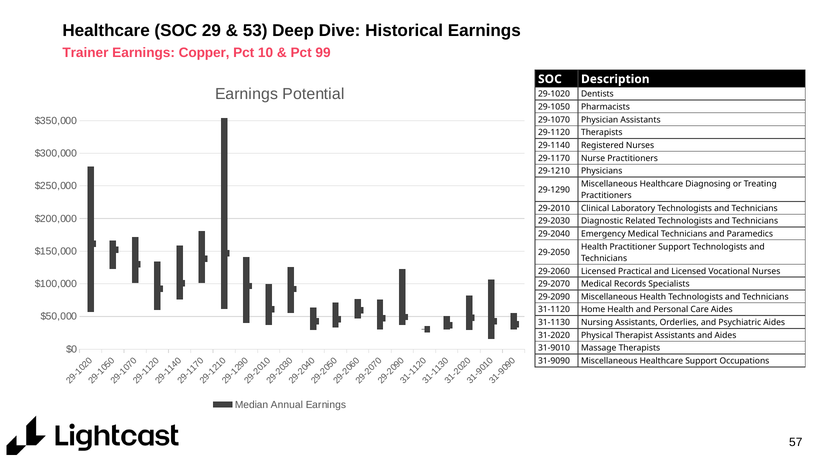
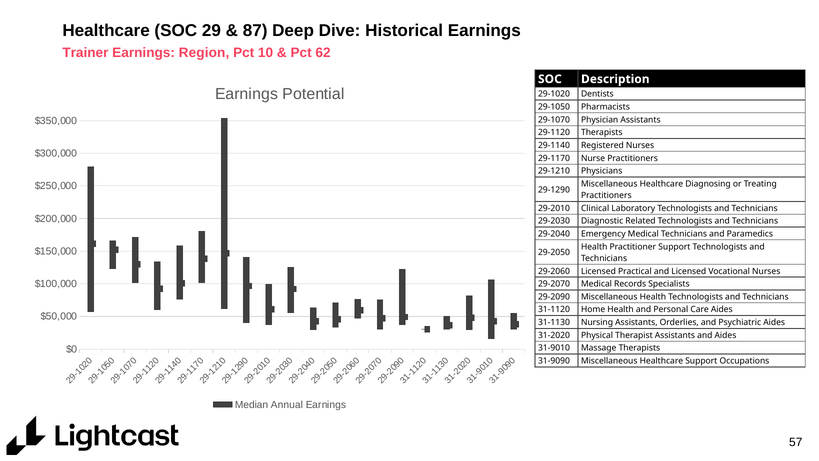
53: 53 -> 87
Copper: Copper -> Region
99: 99 -> 62
